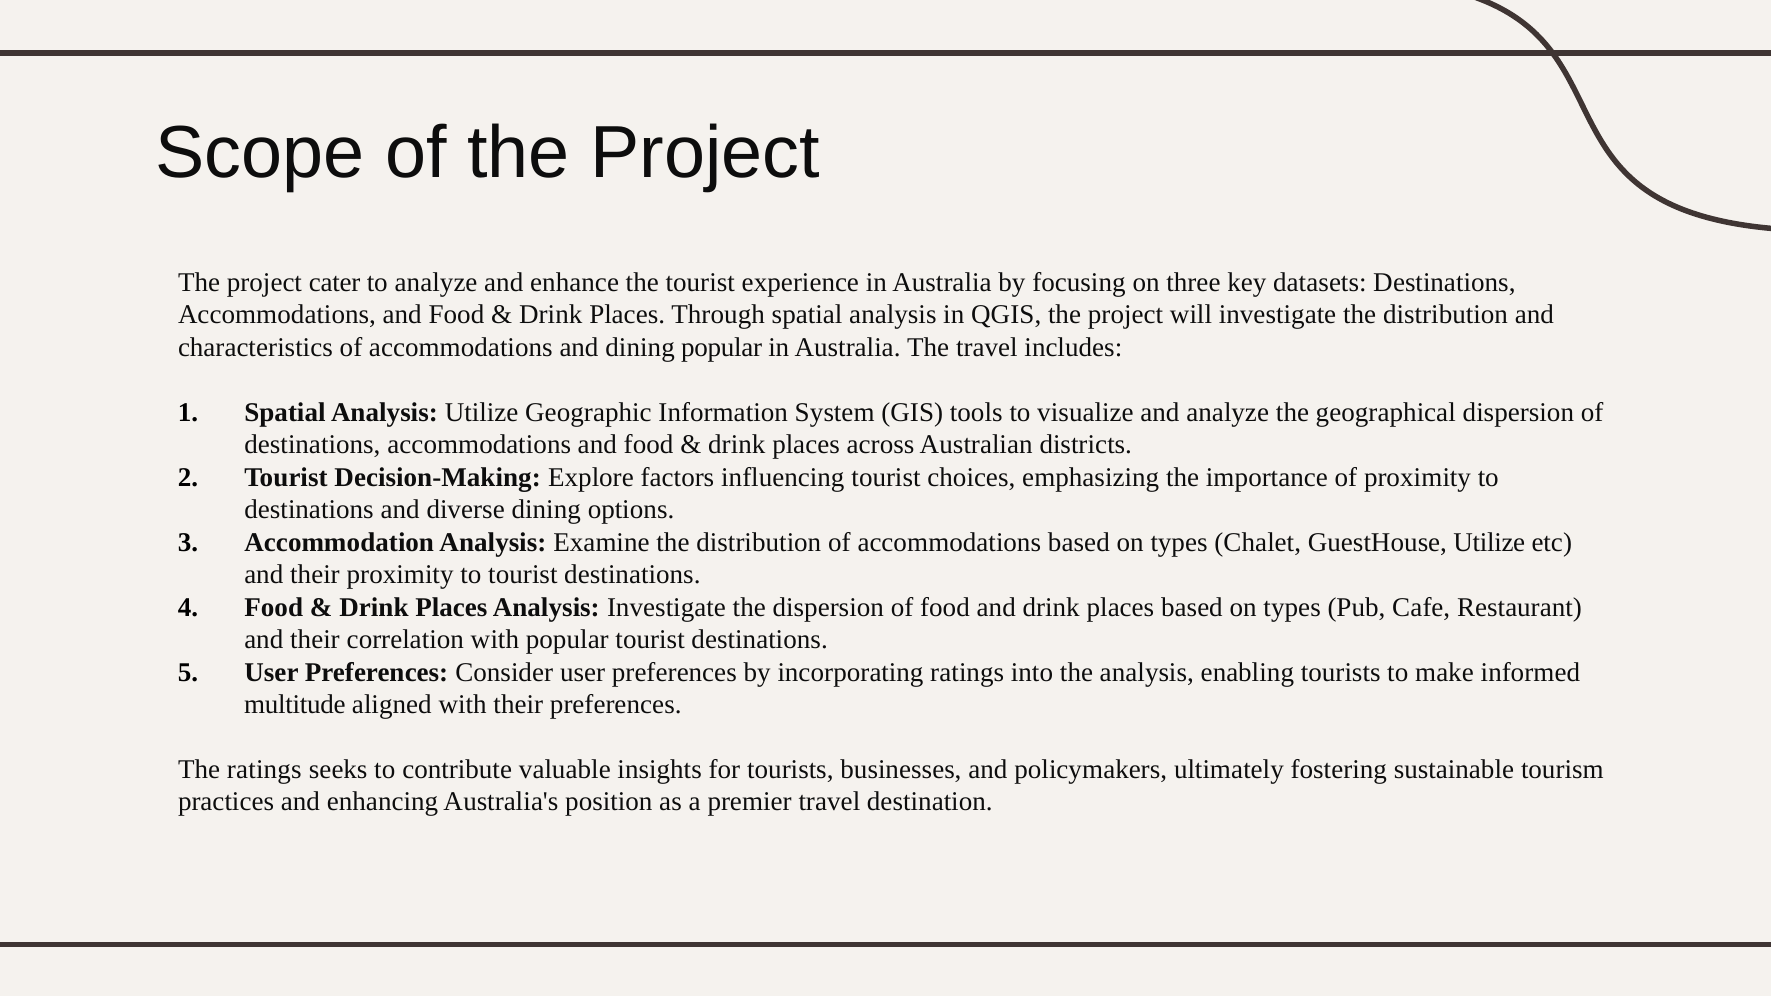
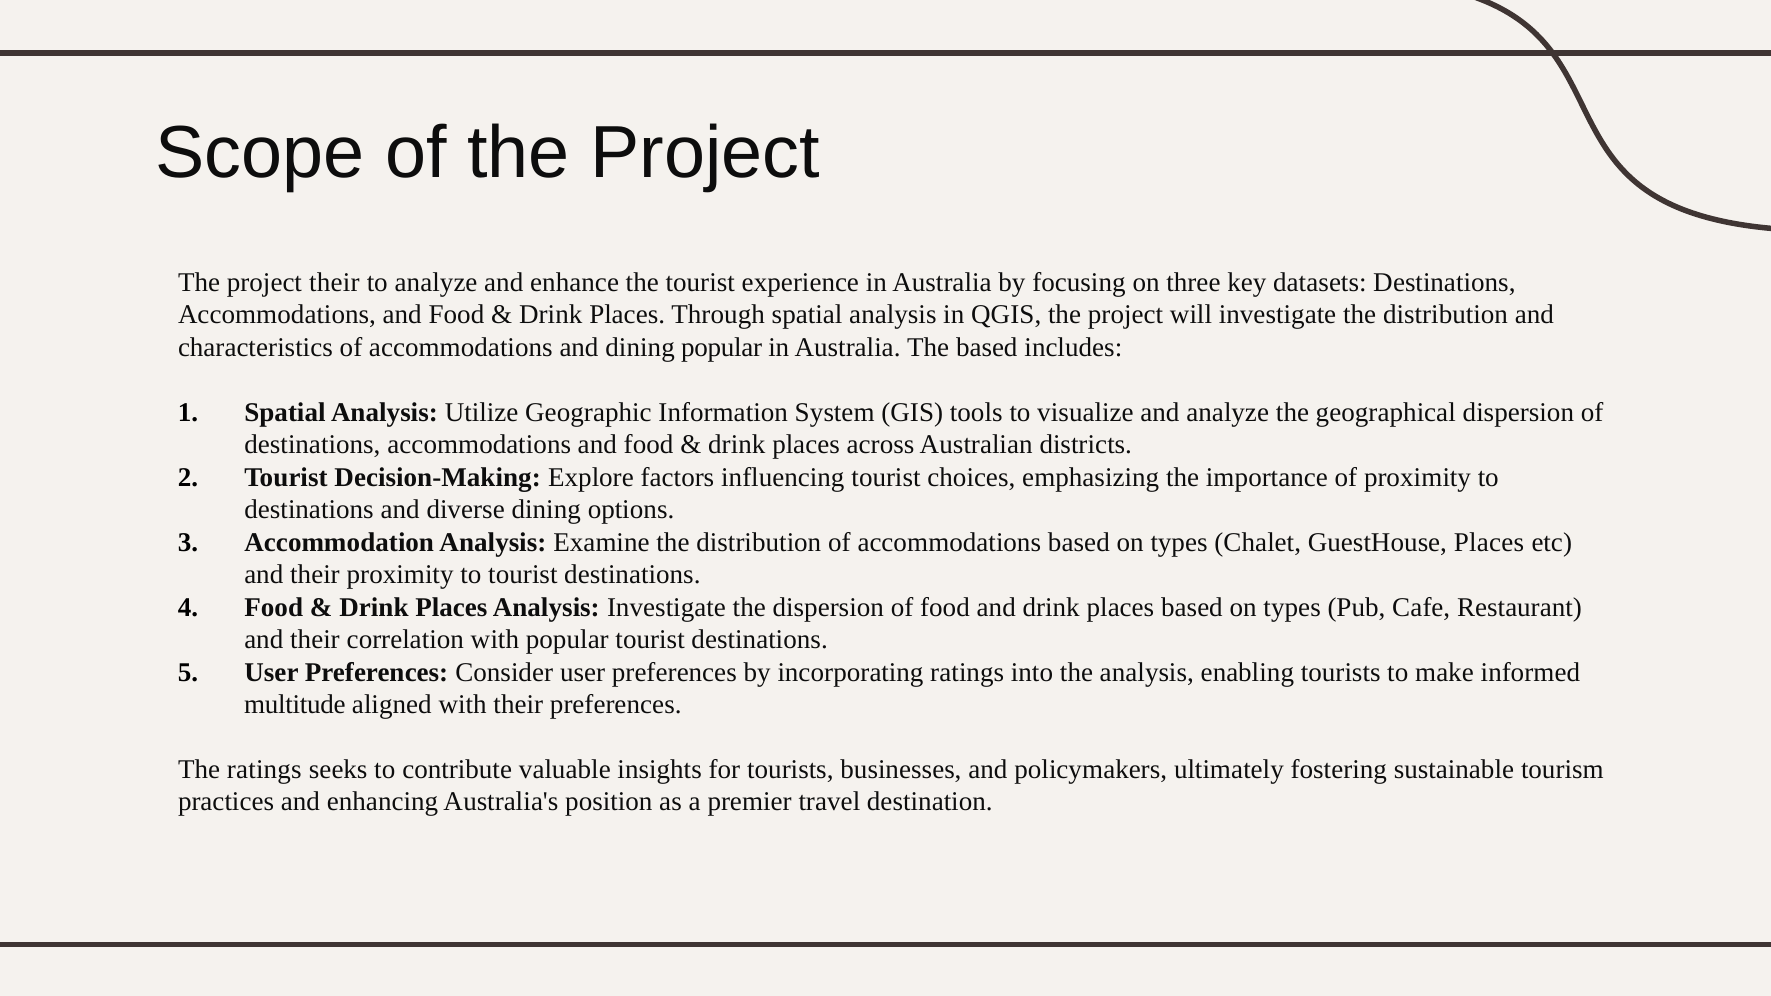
project cater: cater -> their
The travel: travel -> based
GuestHouse Utilize: Utilize -> Places
